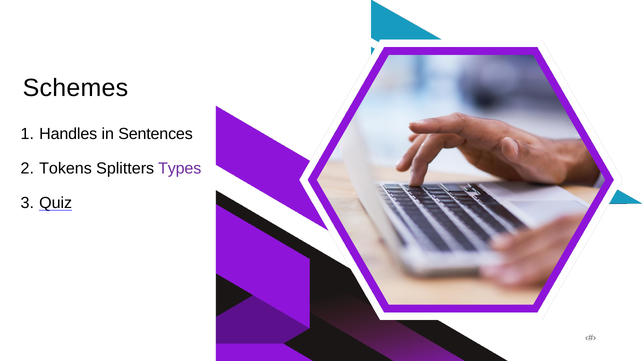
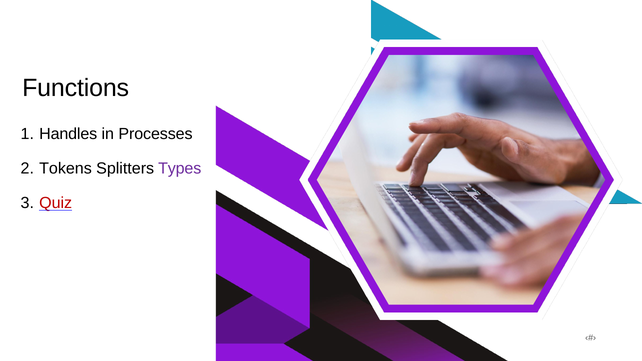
Schemes: Schemes -> Functions
Sentences: Sentences -> Processes
Quiz colour: black -> red
